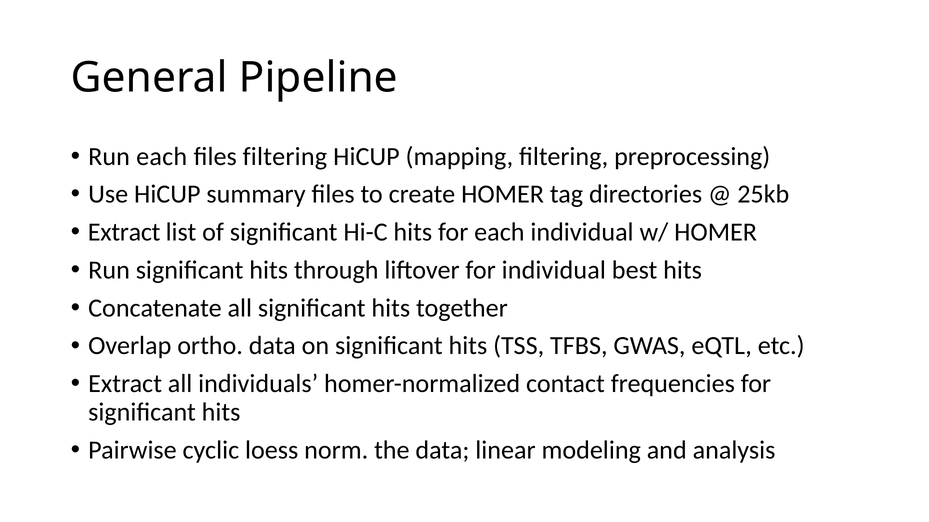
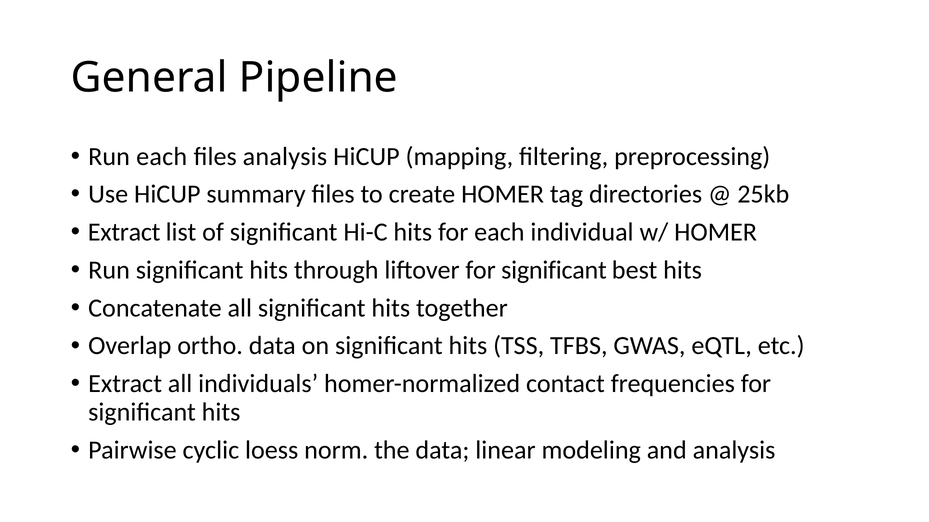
files filtering: filtering -> analysis
liftover for individual: individual -> significant
